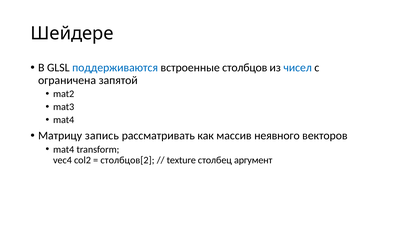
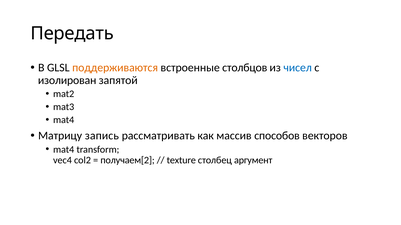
Шейдере: Шейдере -> Передать
поддерживаются colour: blue -> orange
ограничена: ограничена -> изолирован
неявного: неявного -> способов
столбцов[2: столбцов[2 -> получаем[2
